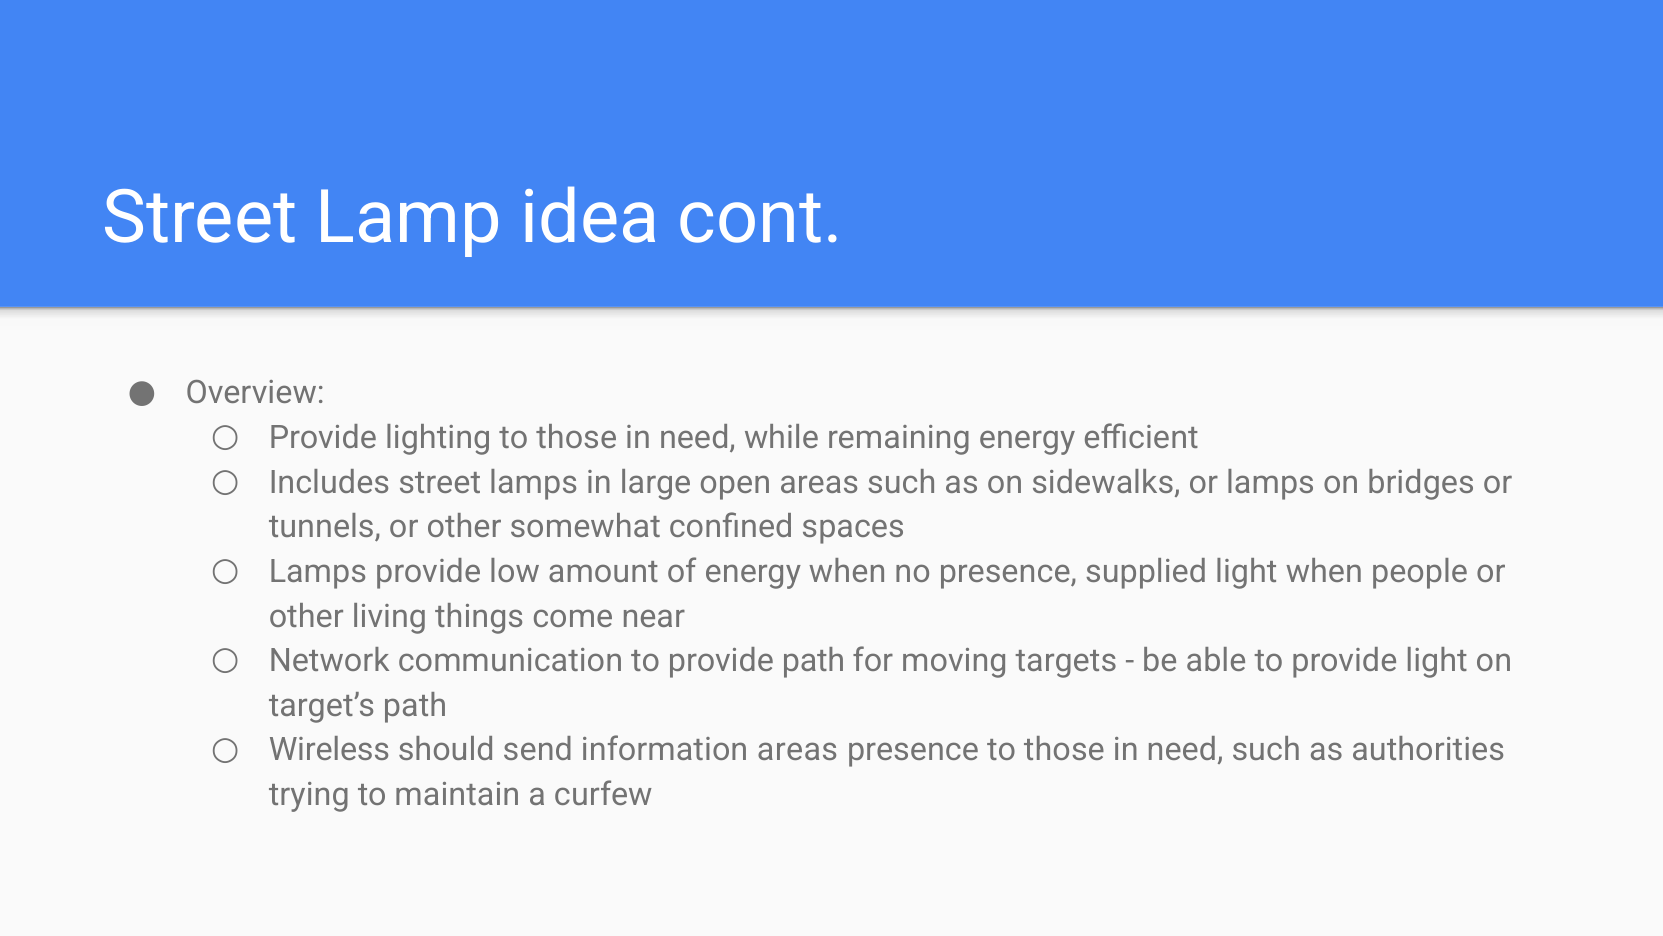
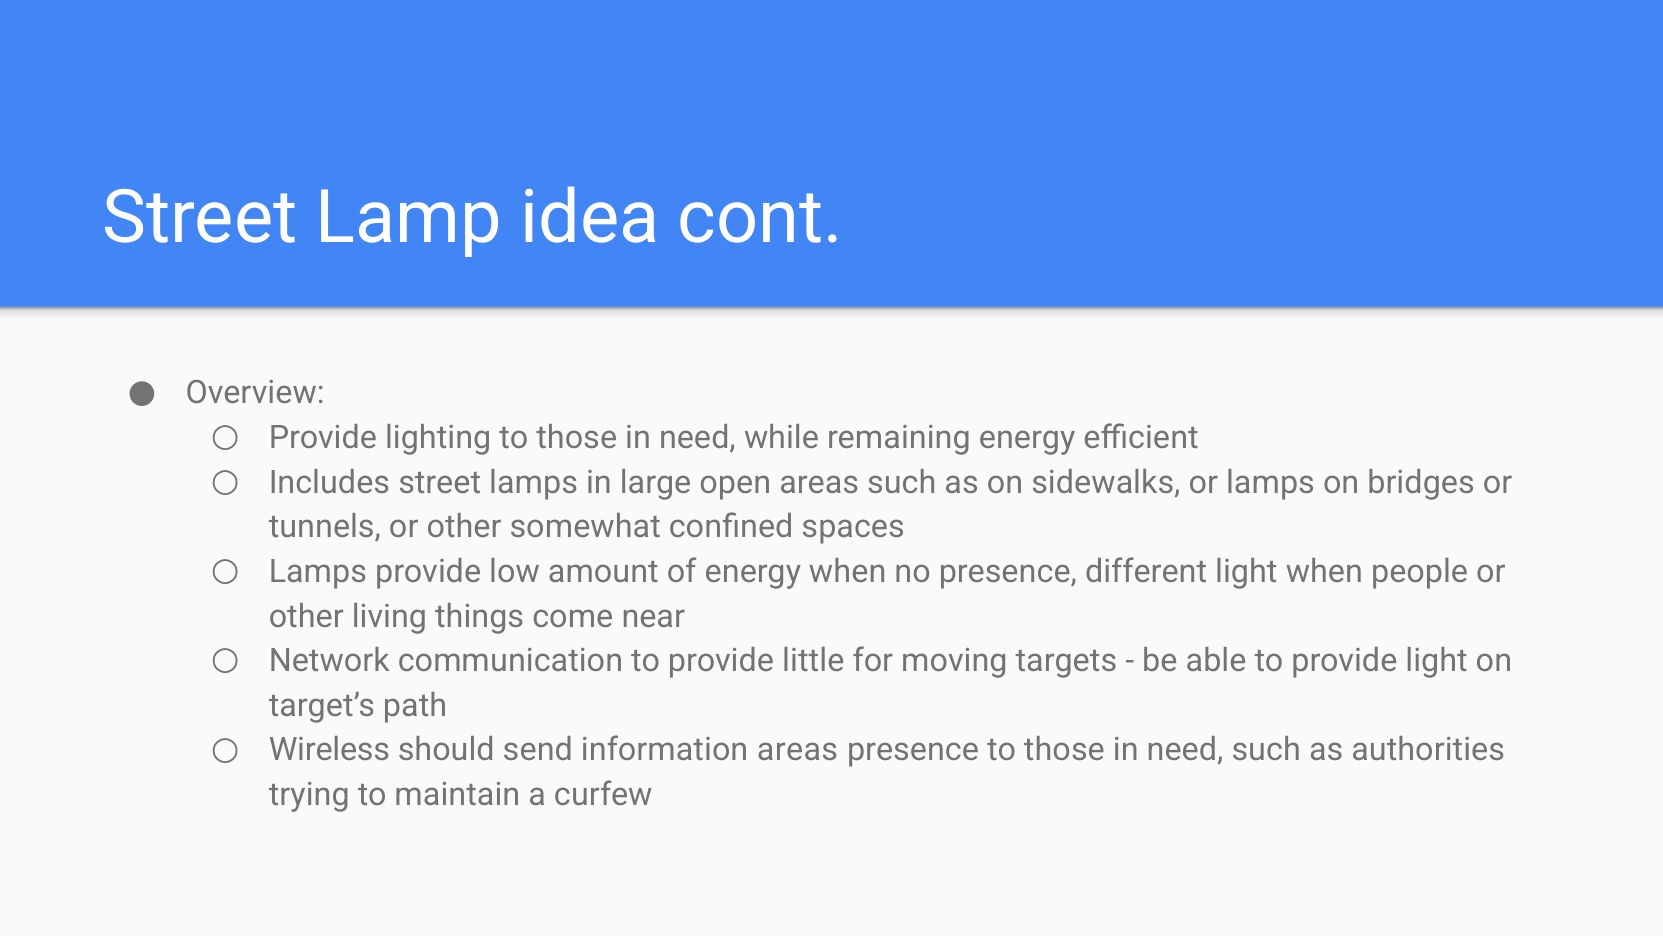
supplied: supplied -> different
provide path: path -> little
